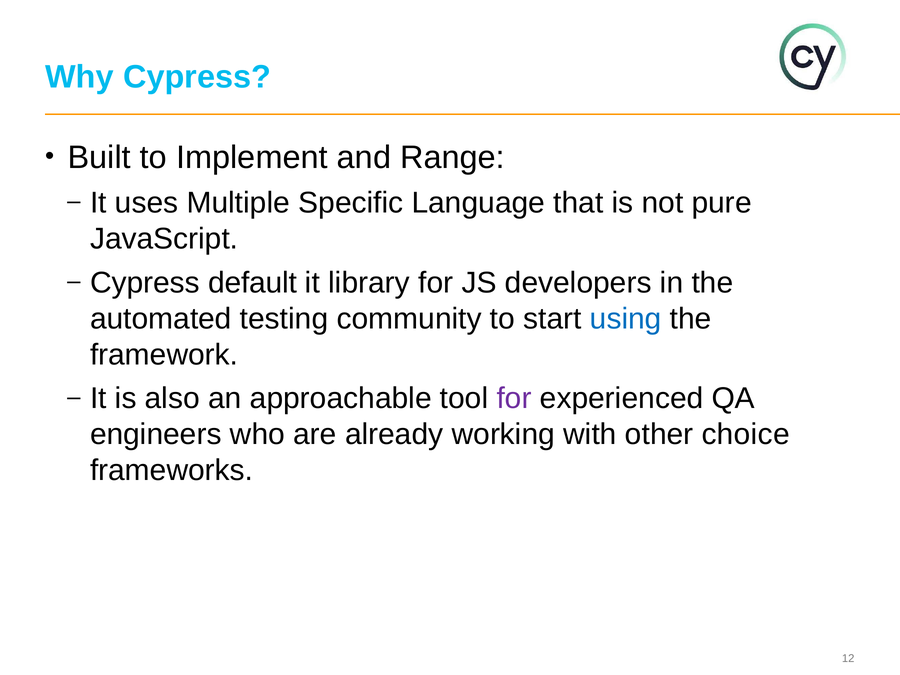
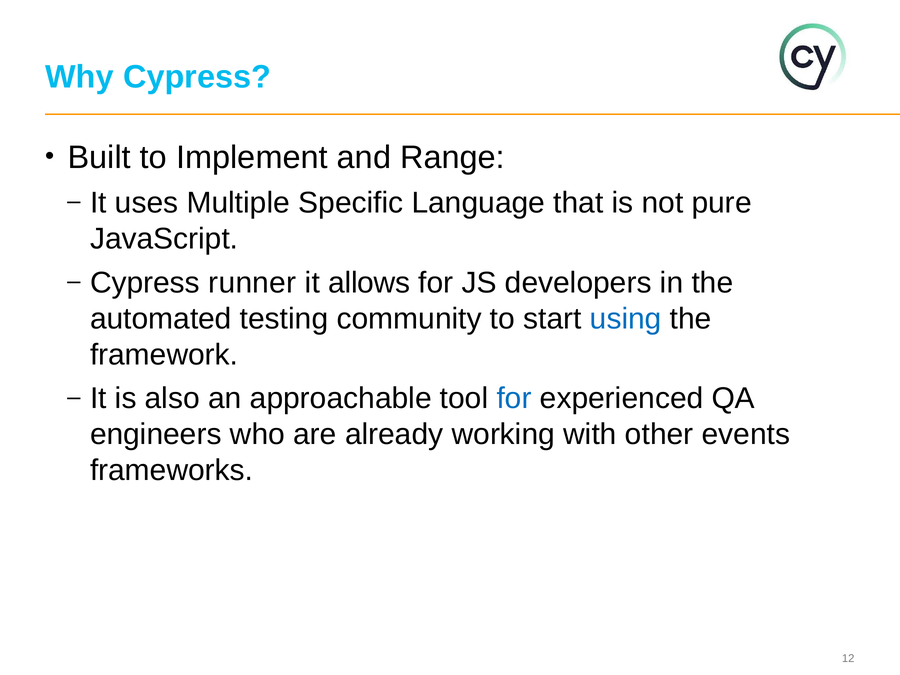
default: default -> runner
library: library -> allows
for at (514, 398) colour: purple -> blue
choice: choice -> events
